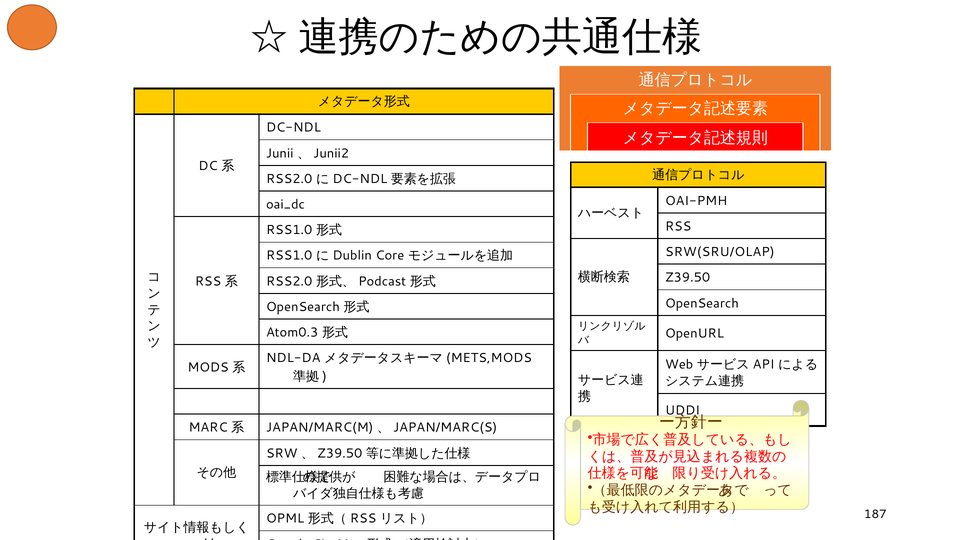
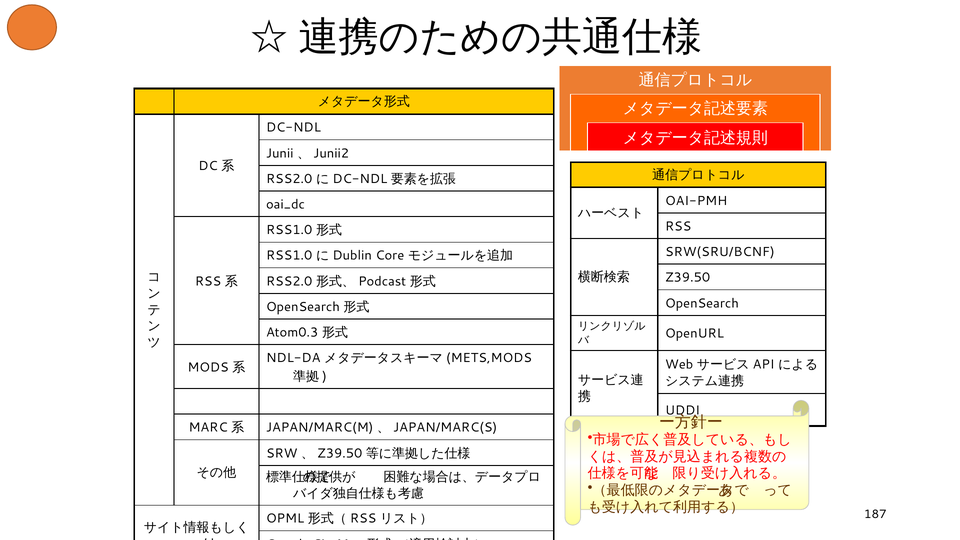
SRW(SRU/OLAP: SRW(SRU/OLAP -> SRW(SRU/BCNF
